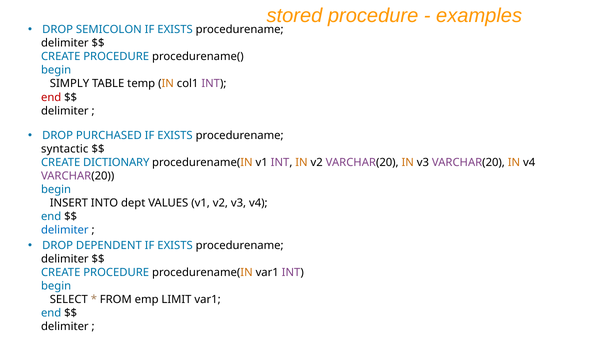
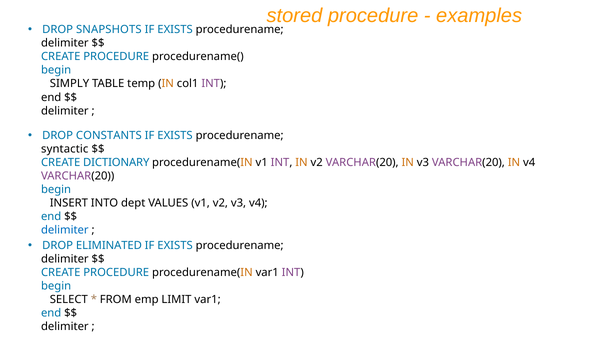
SEMICOLON: SEMICOLON -> SNAPSHOTS
end at (51, 97) colour: red -> black
PURCHASED: PURCHASED -> CONSTANTS
DEPENDENT: DEPENDENT -> ELIMINATED
